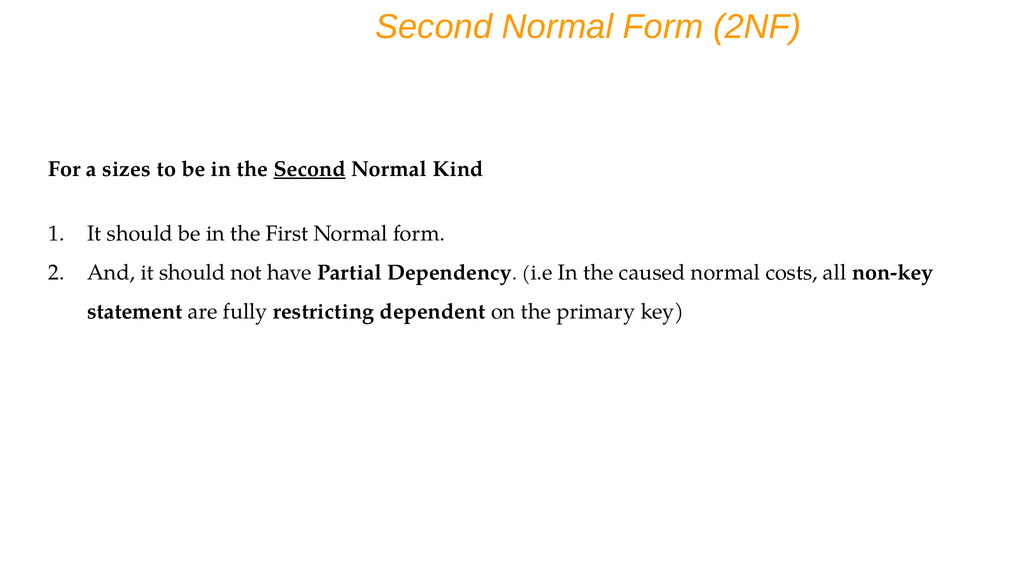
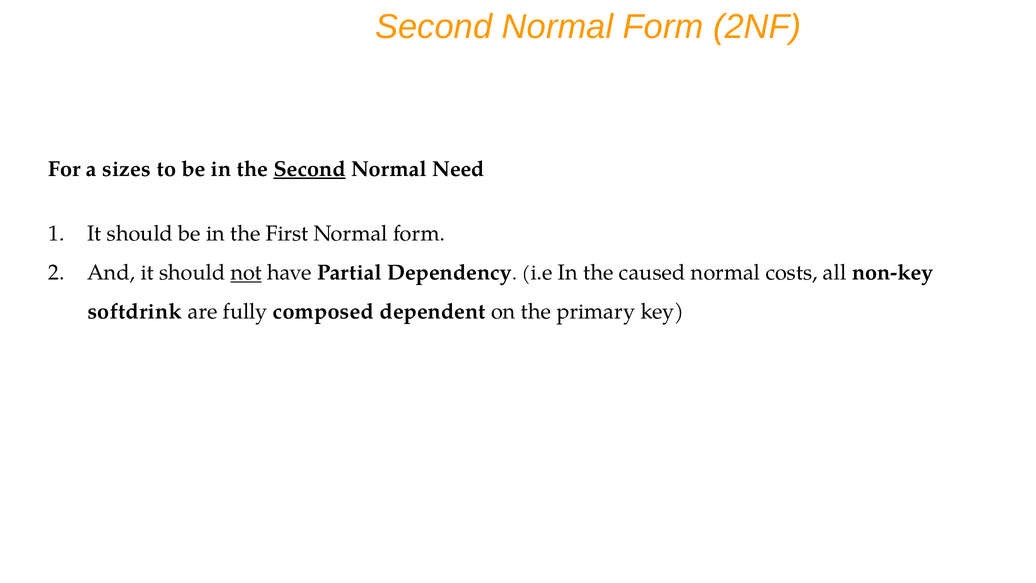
Kind: Kind -> Need
not underline: none -> present
statement: statement -> softdrink
restricting: restricting -> composed
